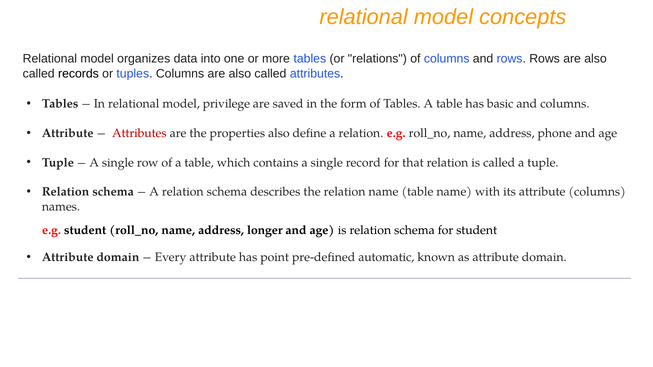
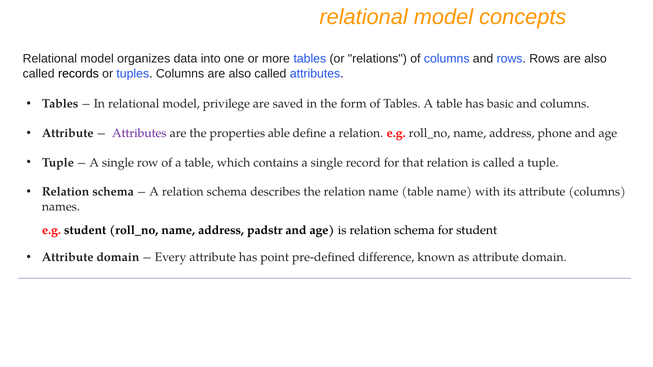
Attributes at (139, 133) colour: red -> purple
properties also: also -> able
longer: longer -> padstr
automatic: automatic -> difference
